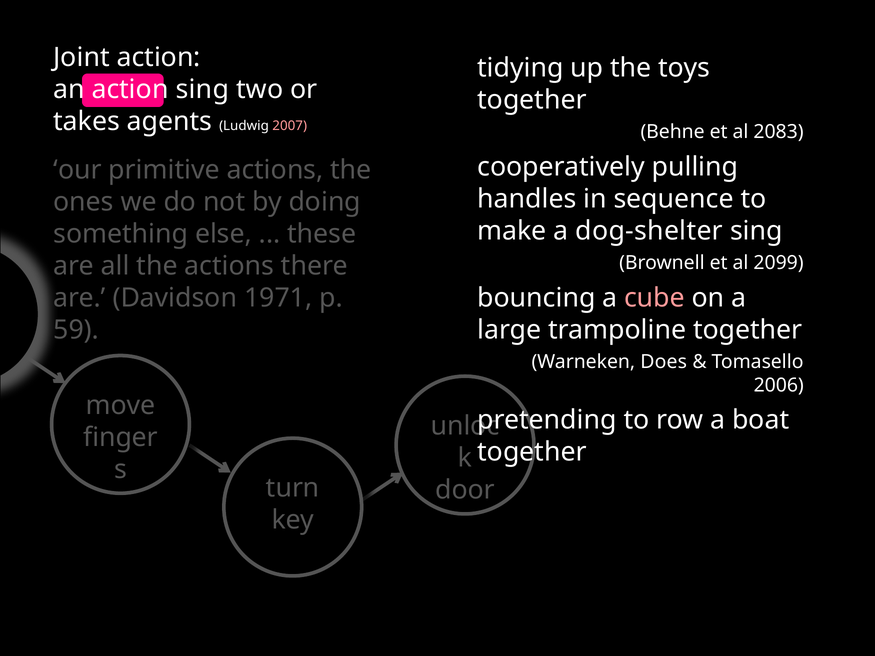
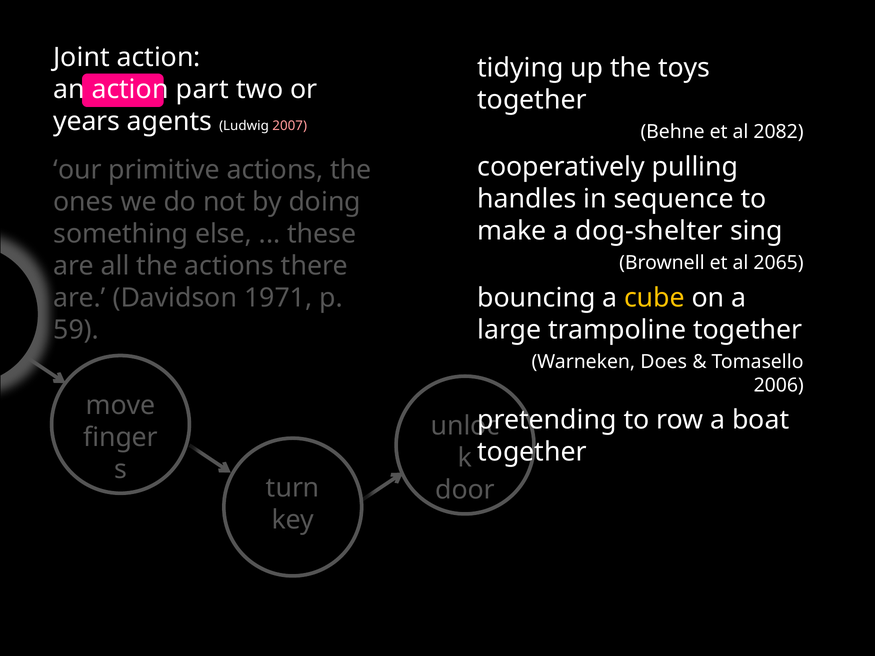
action sing: sing -> part
takes: takes -> years
2083: 2083 -> 2082
2099: 2099 -> 2065
cube colour: pink -> yellow
